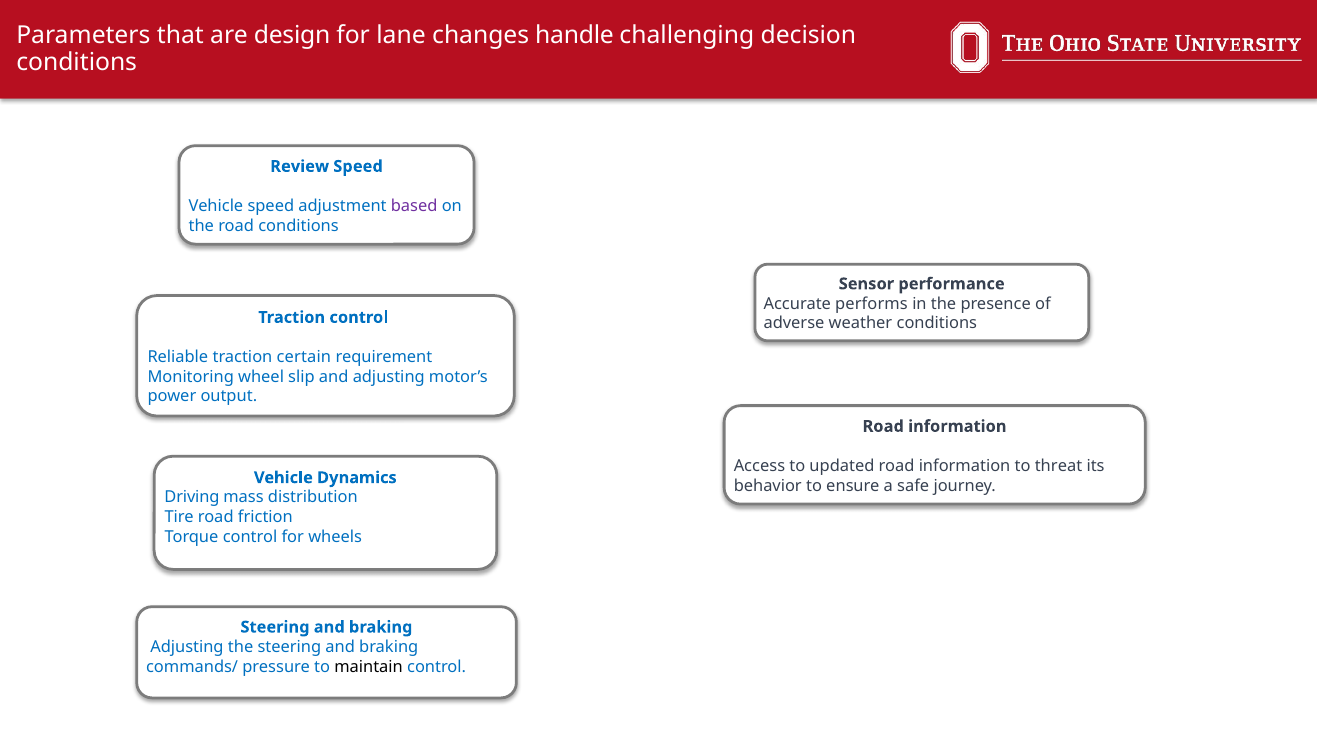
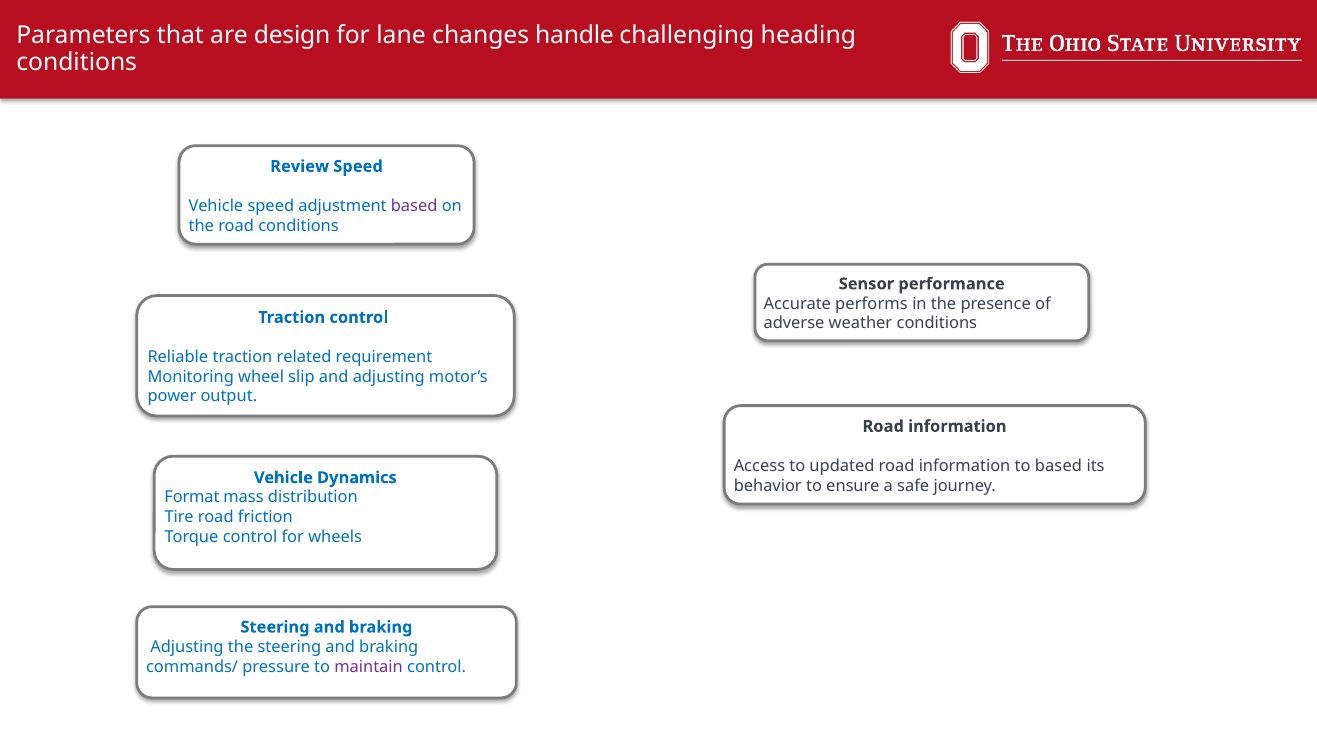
decision: decision -> heading
certain: certain -> related
to threat: threat -> based
Driving: Driving -> Format
maintain colour: black -> purple
